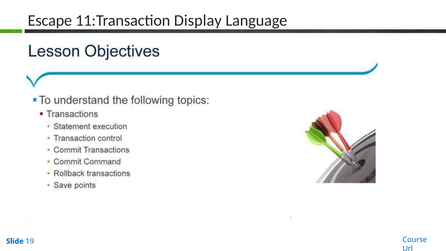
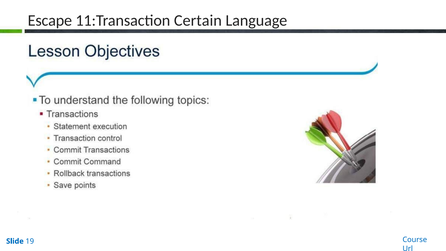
Display: Display -> Certain
